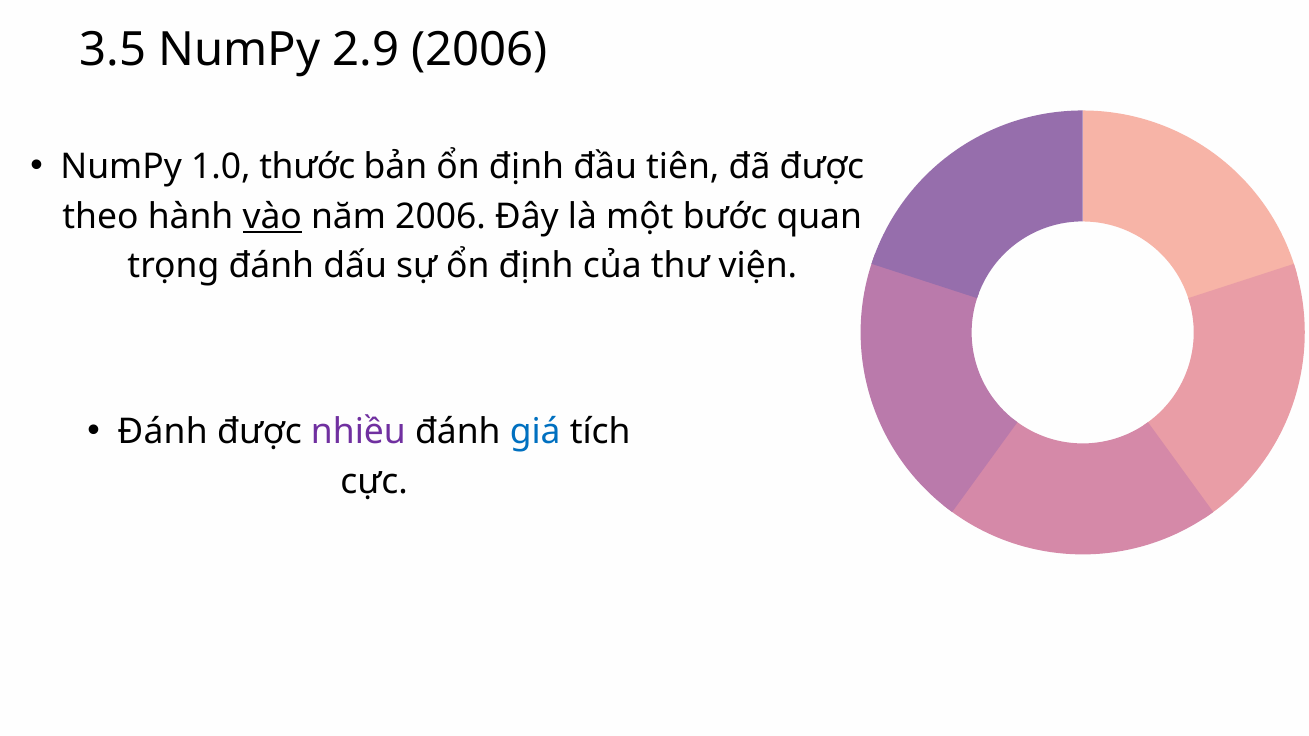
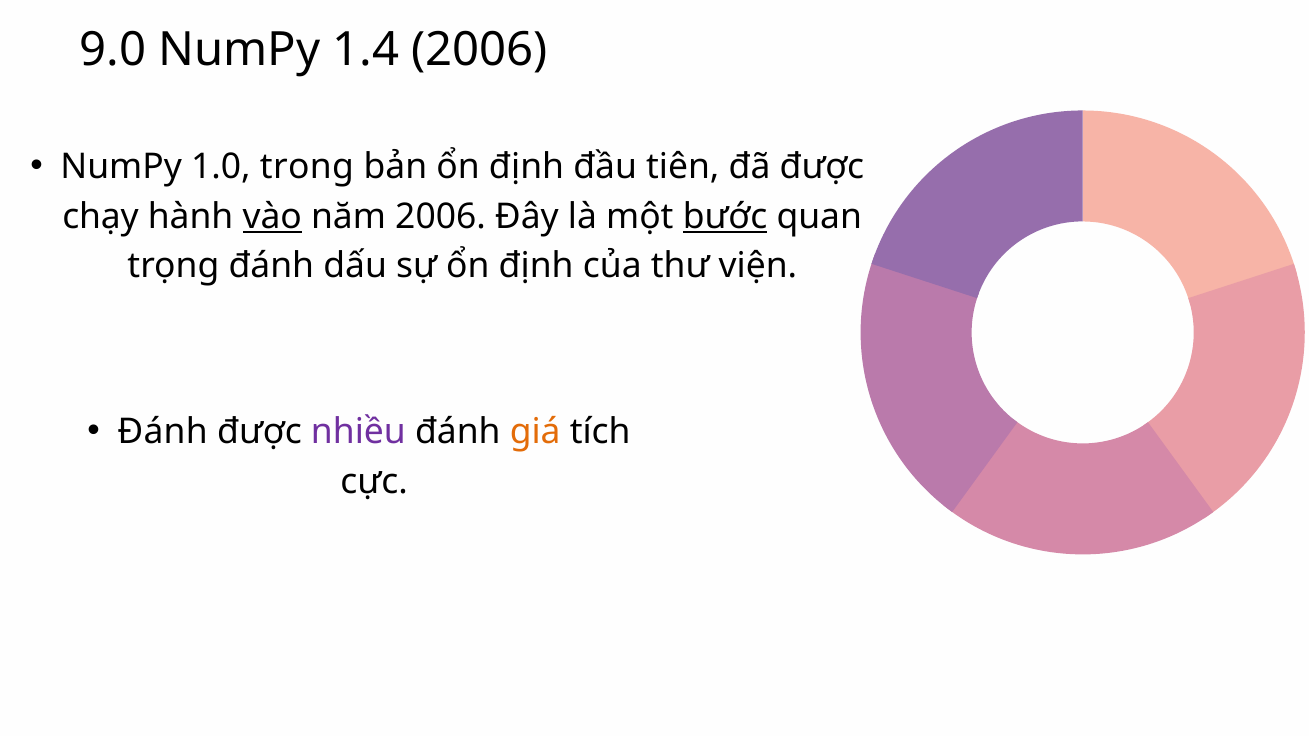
3.5: 3.5 -> 9.0
2.9: 2.9 -> 1.4
thước: thước -> trong
theo: theo -> chạy
bước underline: none -> present
giá colour: blue -> orange
